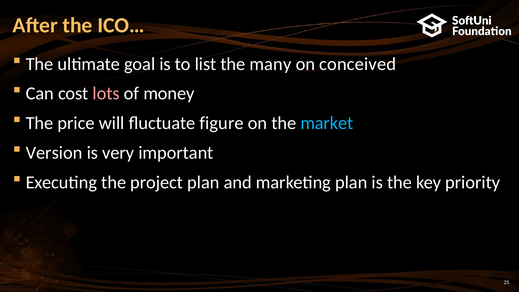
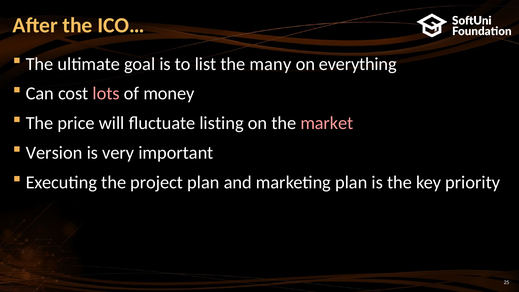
conceived: conceived -> everything
figure: figure -> listing
market colour: light blue -> pink
